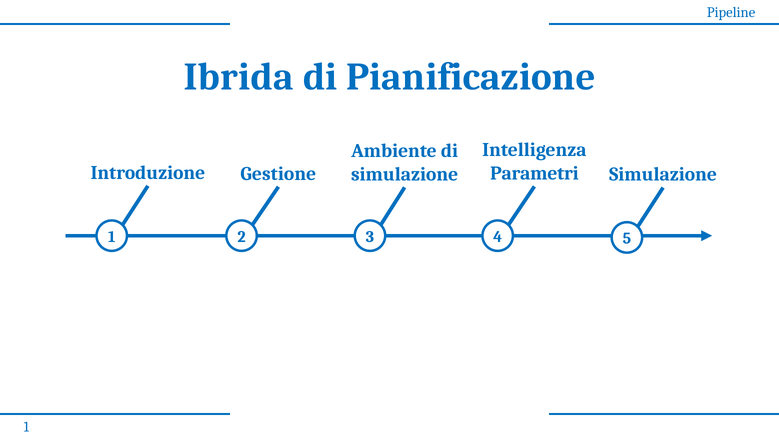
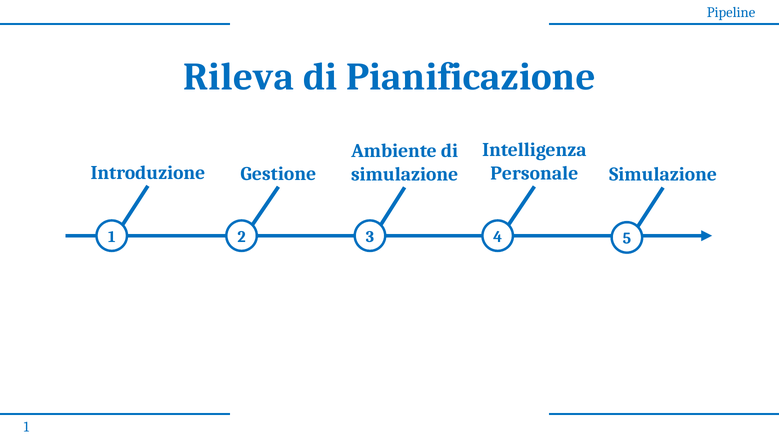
Ibrida: Ibrida -> Rileva
Parametri: Parametri -> Personale
